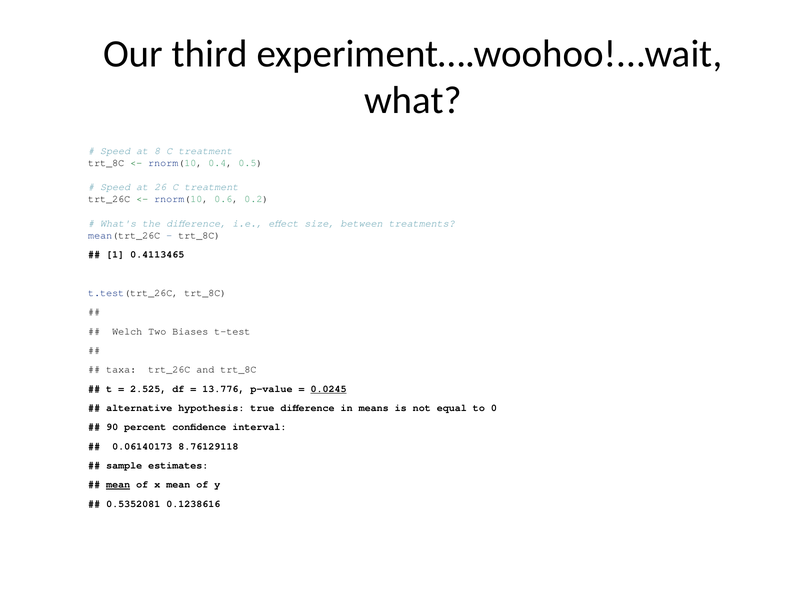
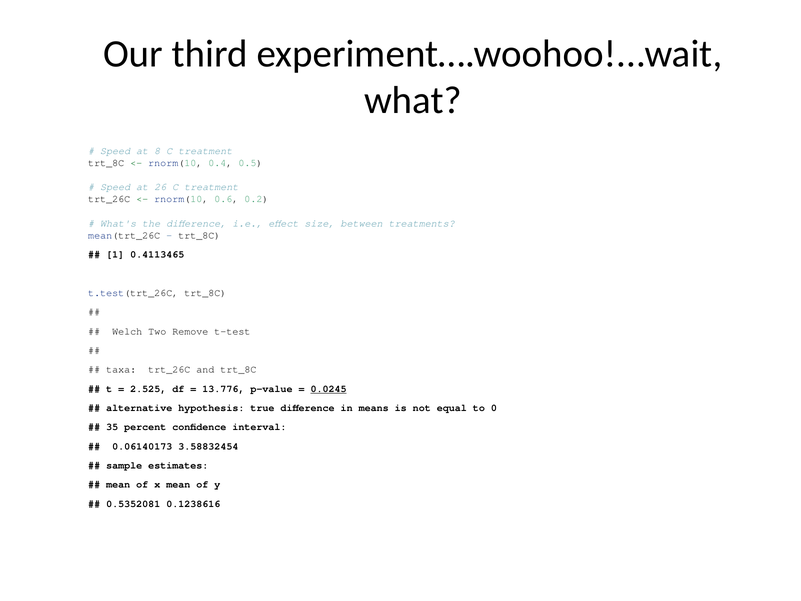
Biases: Biases -> Remove
90: 90 -> 35
8.76129118: 8.76129118 -> 3.58832454
mean at (118, 484) underline: present -> none
